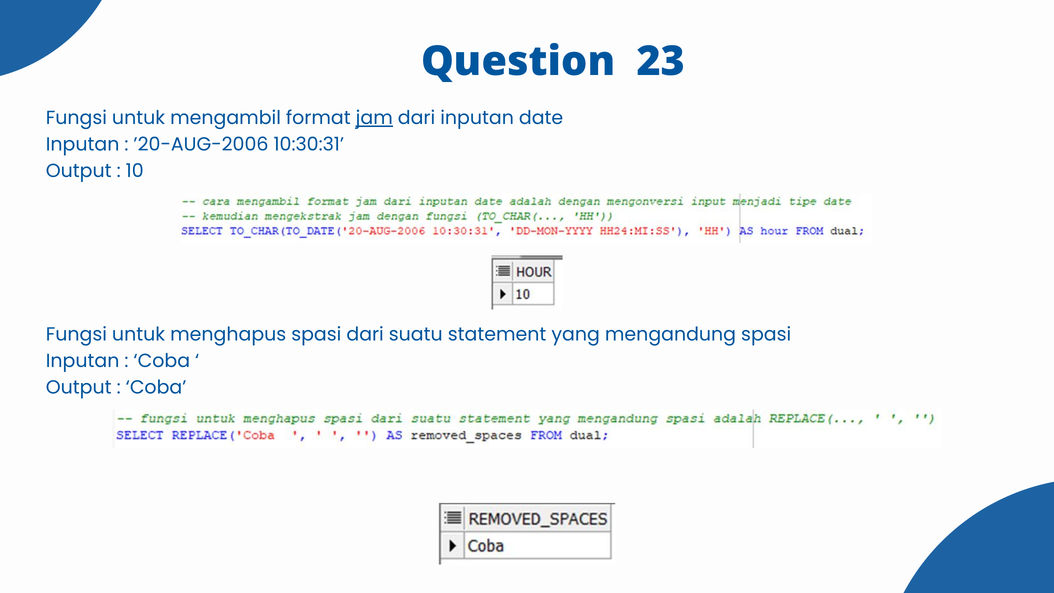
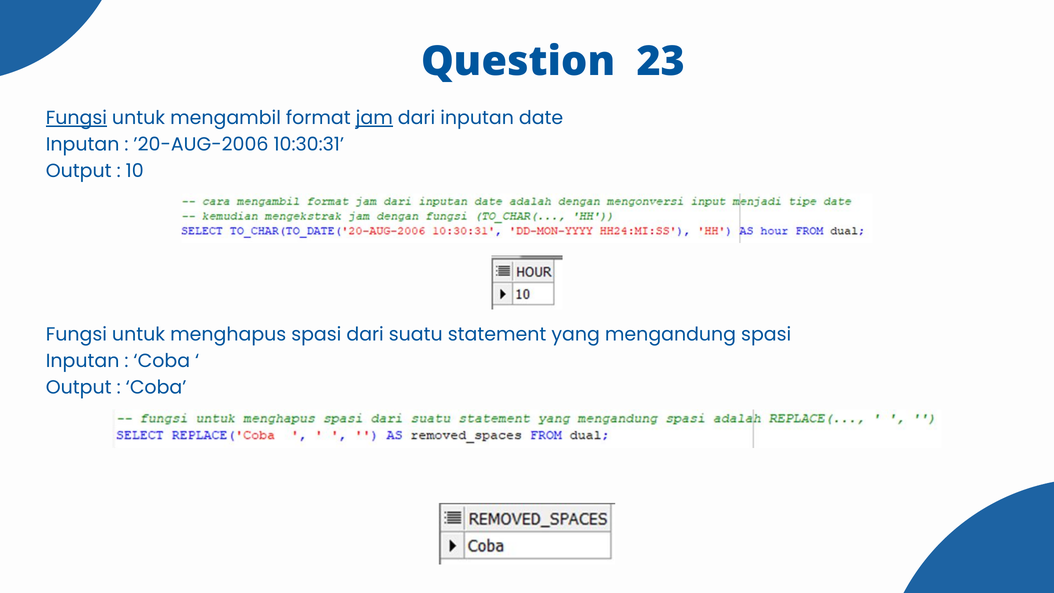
Fungsi at (76, 118) underline: none -> present
